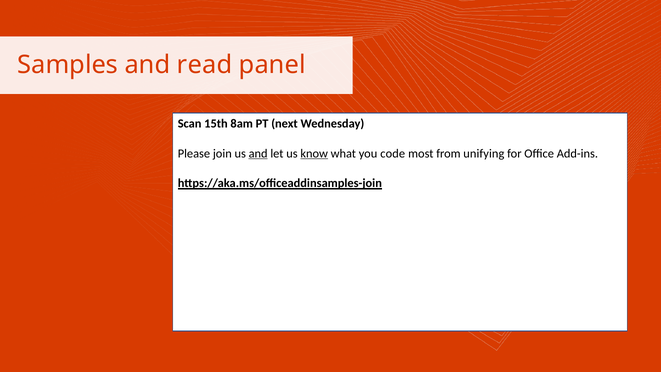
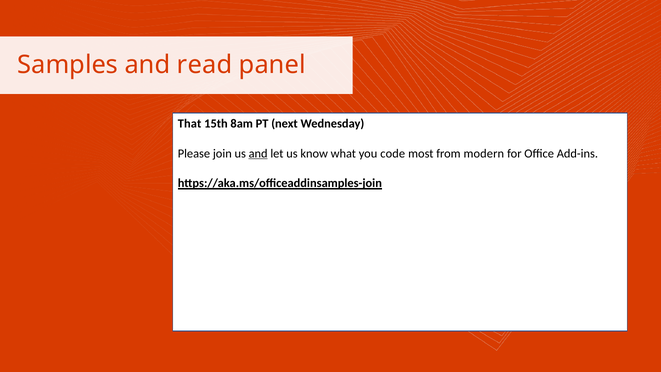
Scan: Scan -> That
know underline: present -> none
unifying: unifying -> modern
